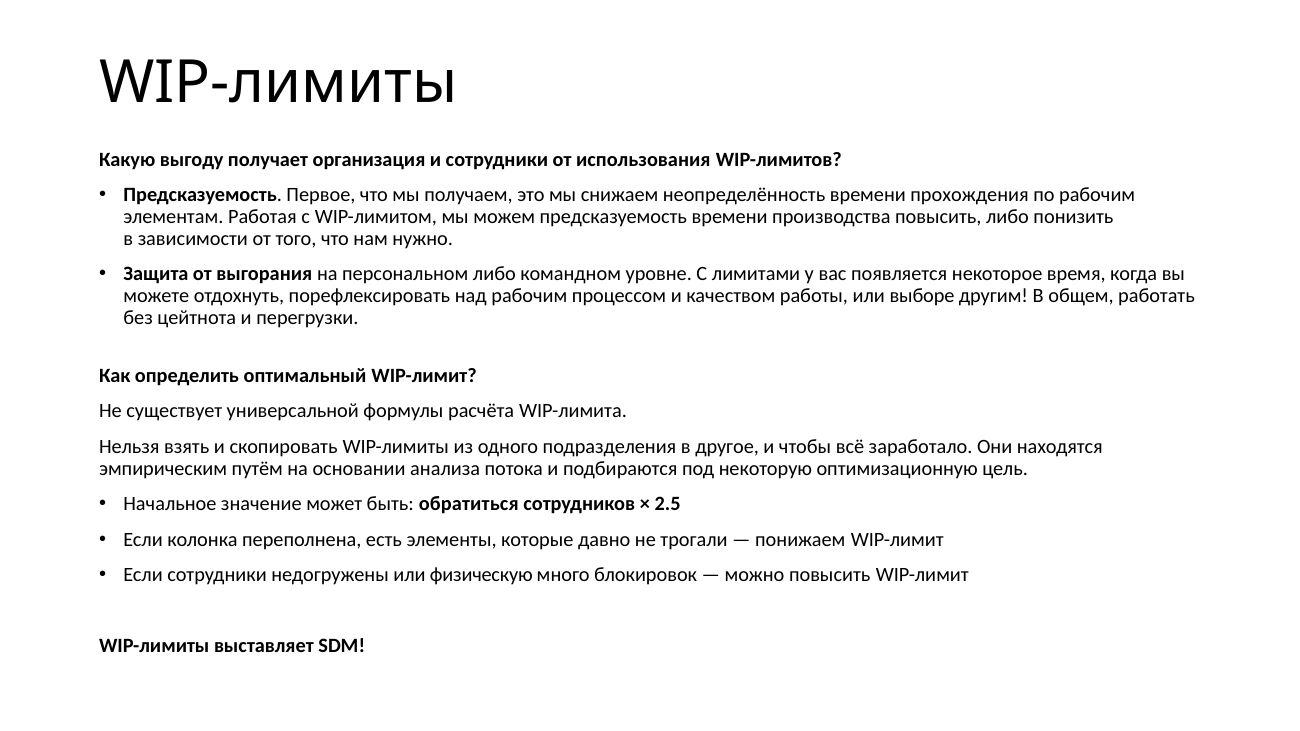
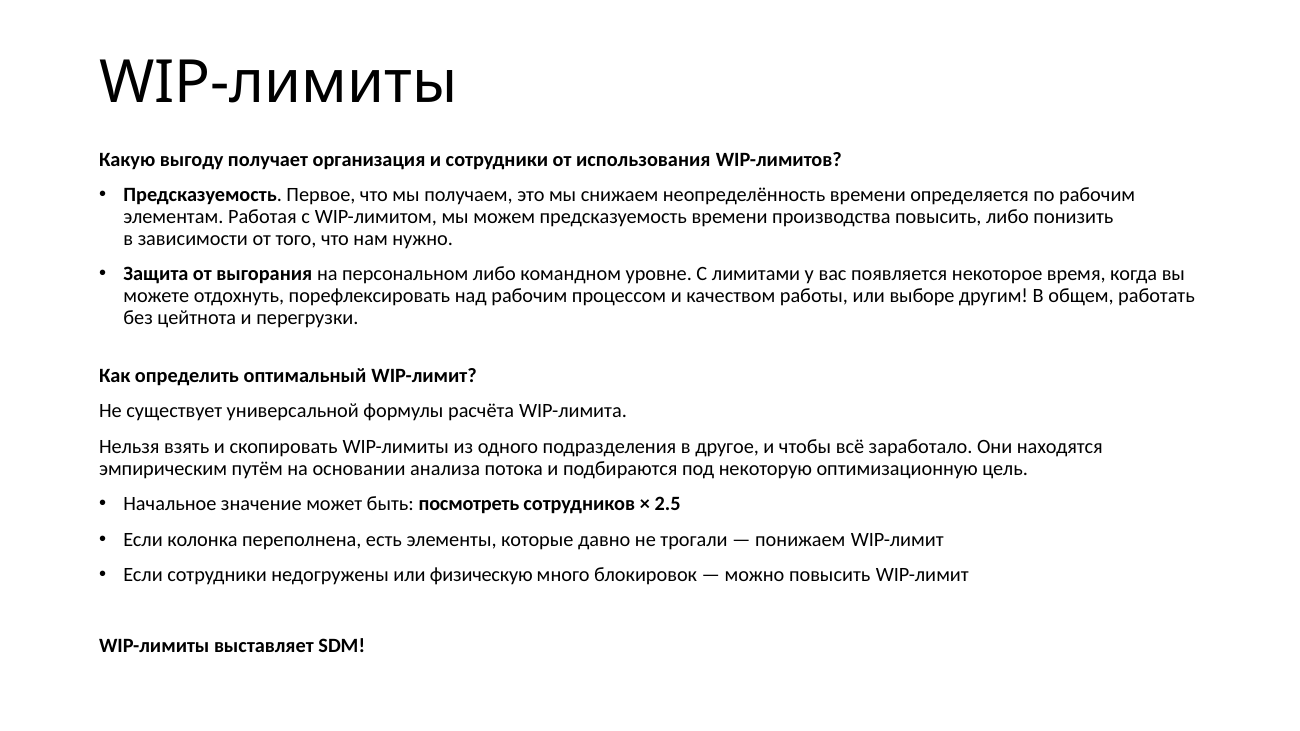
прохождения: прохождения -> определяется
обратиться: обратиться -> посмотреть
